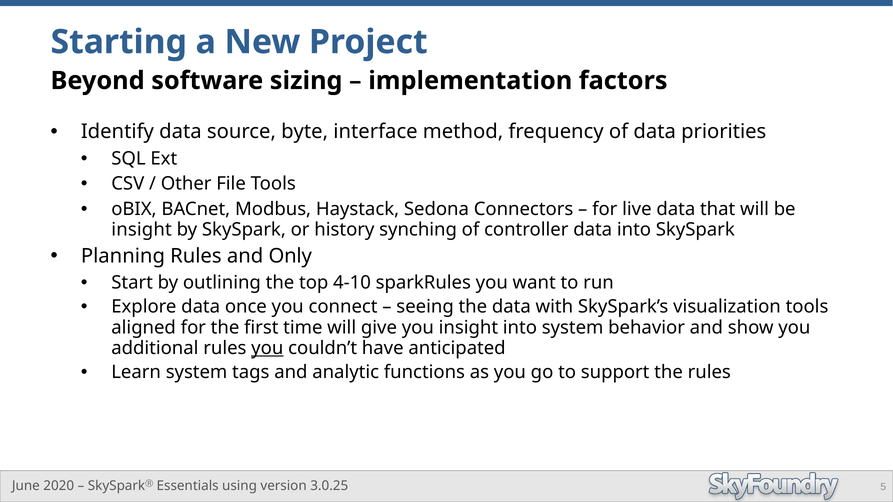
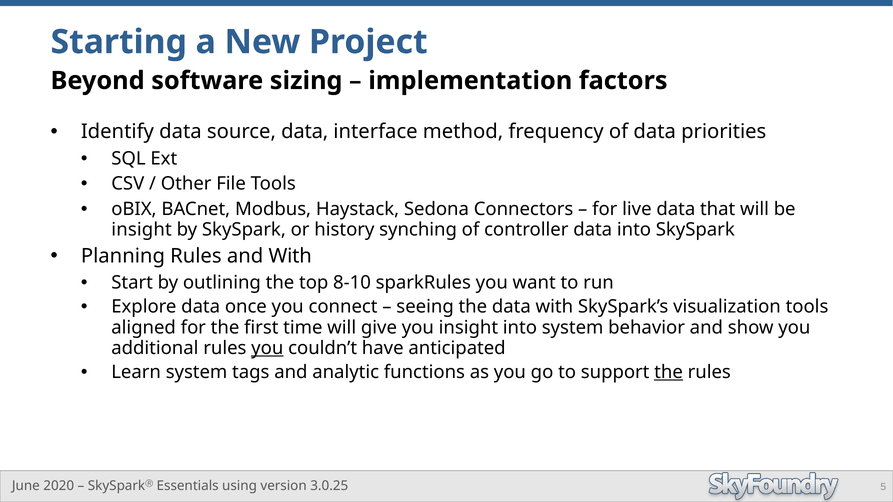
source byte: byte -> data
and Only: Only -> With
4-10: 4-10 -> 8-10
the at (669, 372) underline: none -> present
